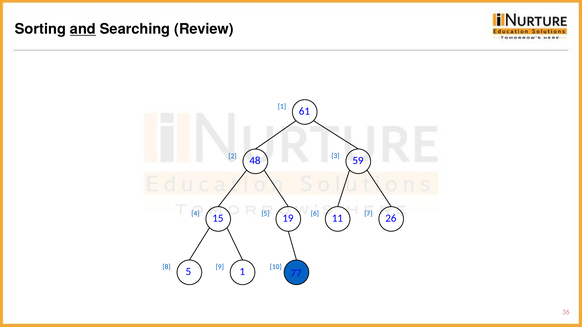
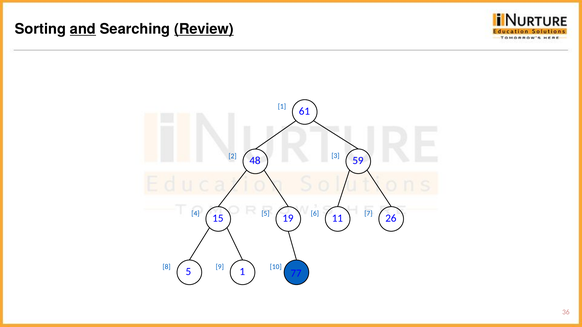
Review underline: none -> present
